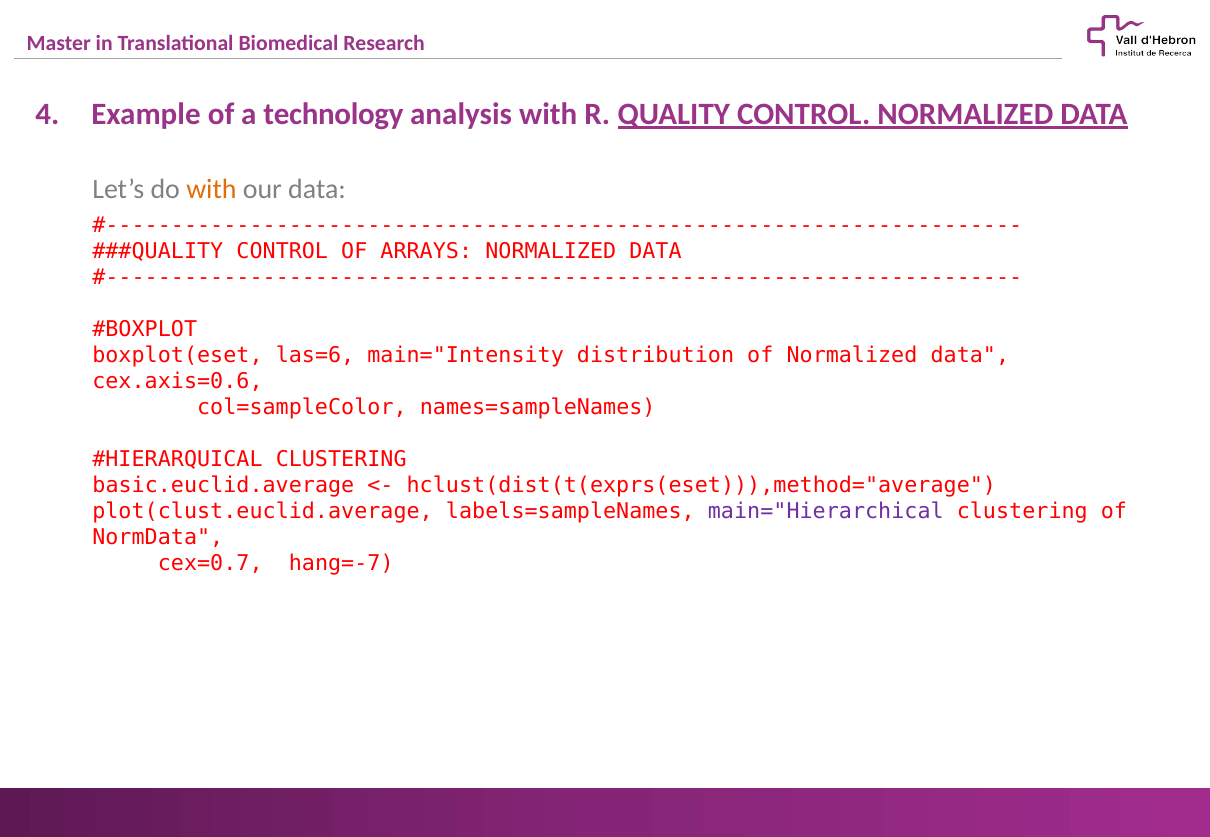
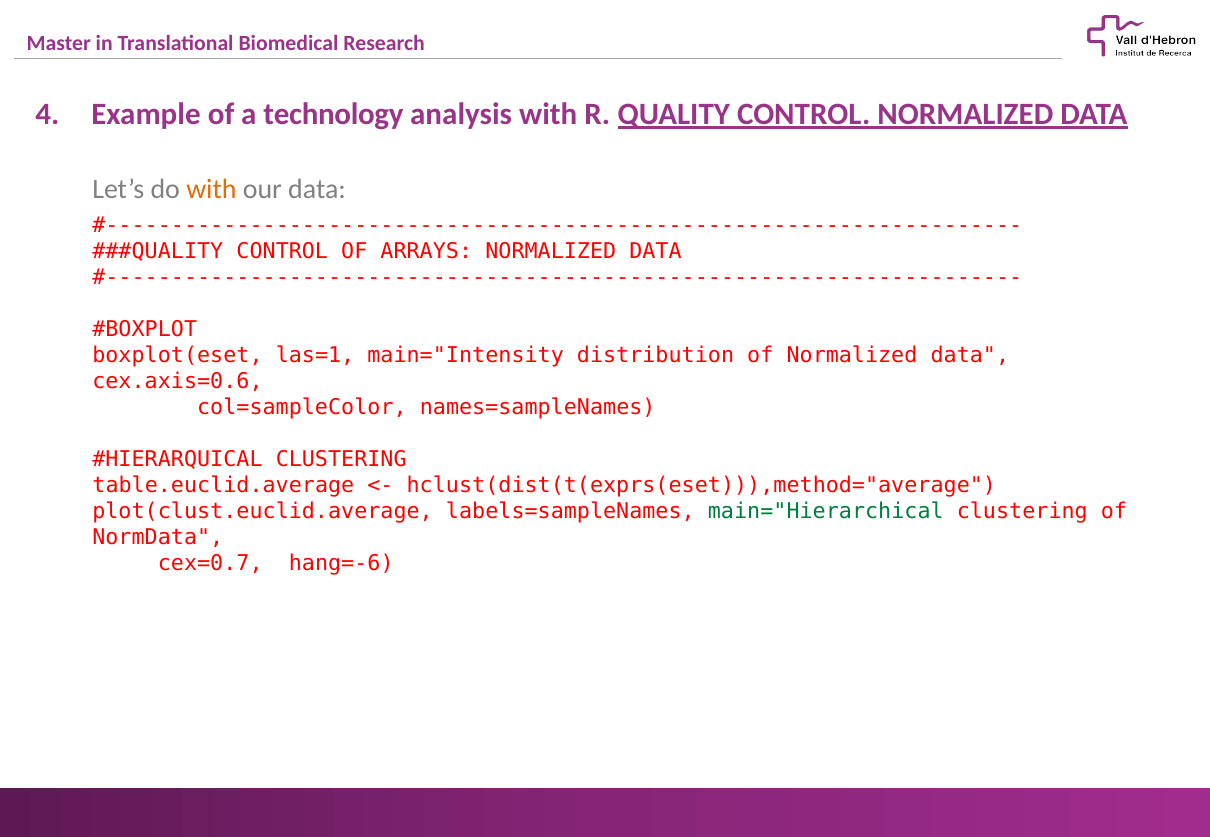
las=6: las=6 -> las=1
basic.euclid.average: basic.euclid.average -> table.euclid.average
main="Hierarchical colour: purple -> green
hang=-7: hang=-7 -> hang=-6
